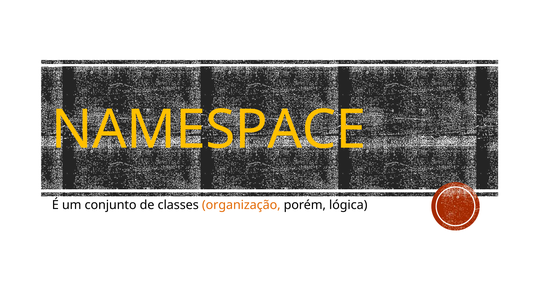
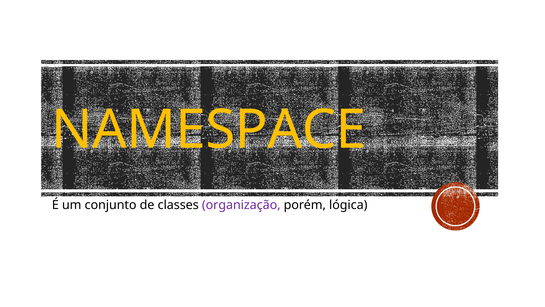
organização colour: orange -> purple
